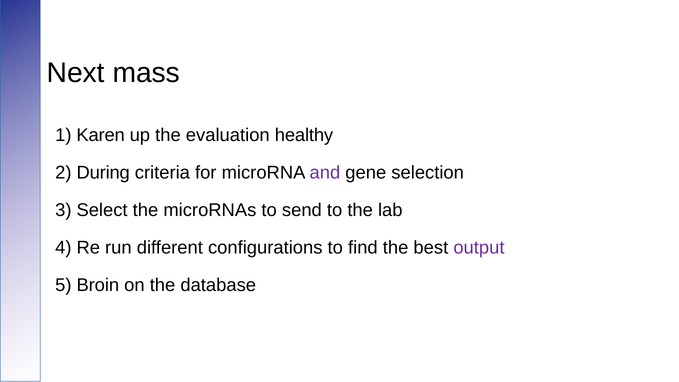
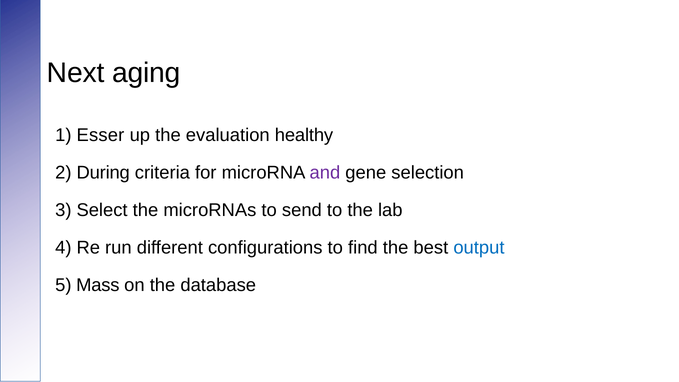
mass: mass -> aging
Karen: Karen -> Esser
output colour: purple -> blue
Broin: Broin -> Mass
